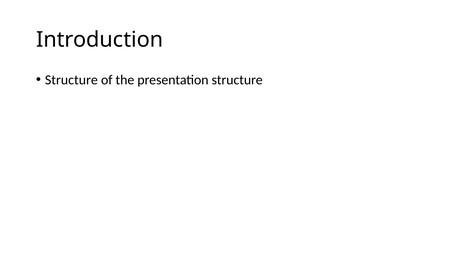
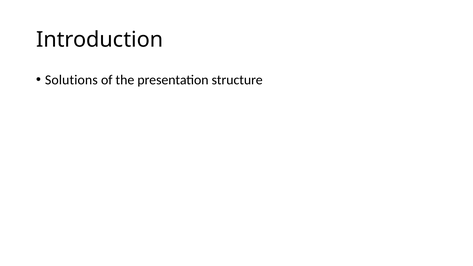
Structure at (71, 80): Structure -> Solutions
